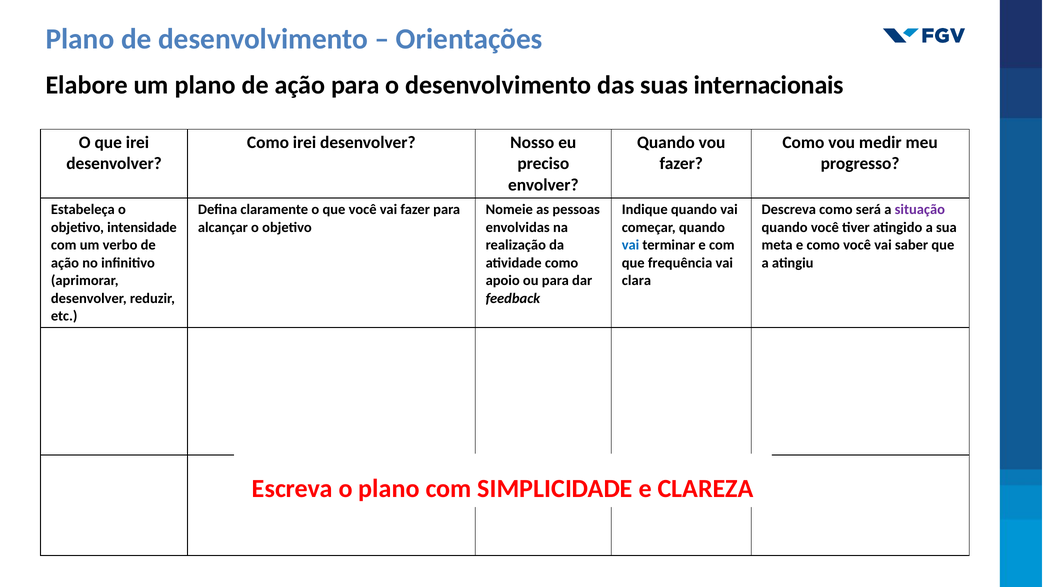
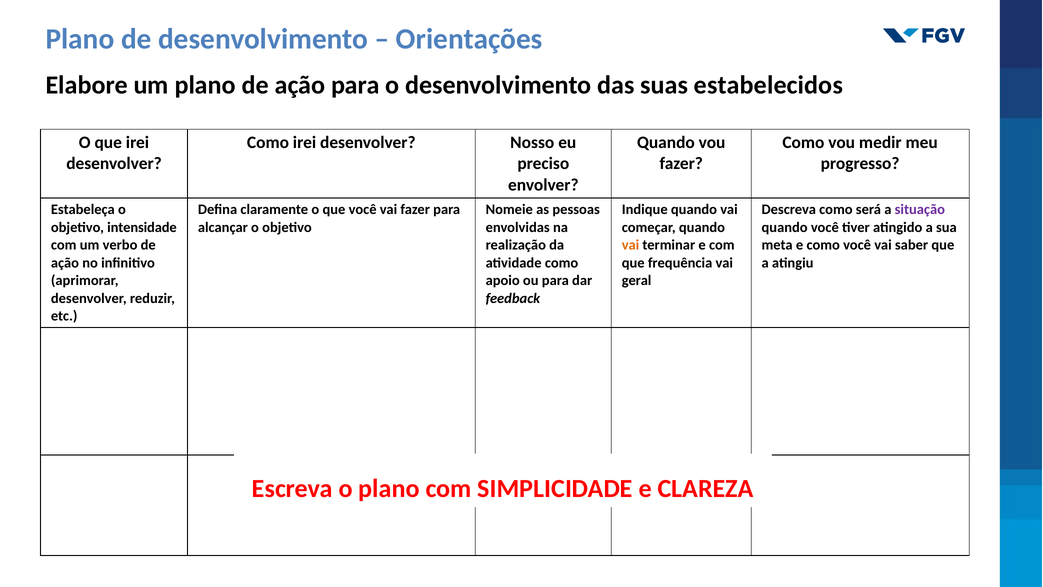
internacionais: internacionais -> estabelecidos
vai at (631, 245) colour: blue -> orange
clara: clara -> geral
